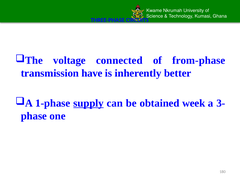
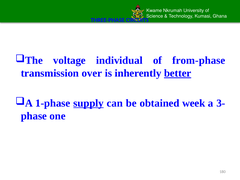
connected: connected -> individual
have: have -> over
better underline: none -> present
